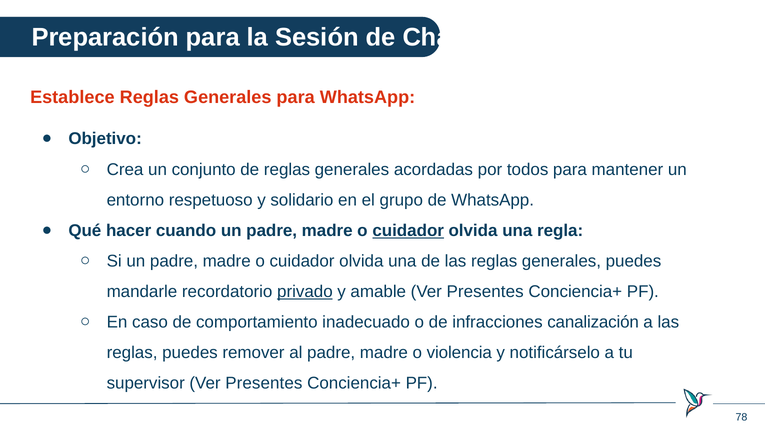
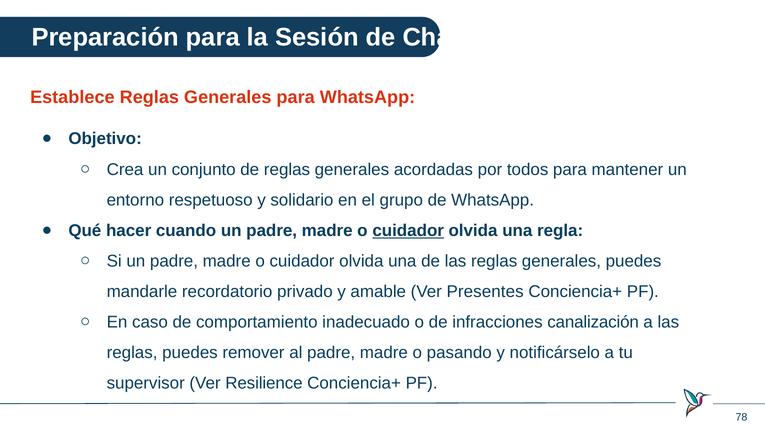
privado underline: present -> none
violencia: violencia -> pasando
supervisor Ver Presentes: Presentes -> Resilience
